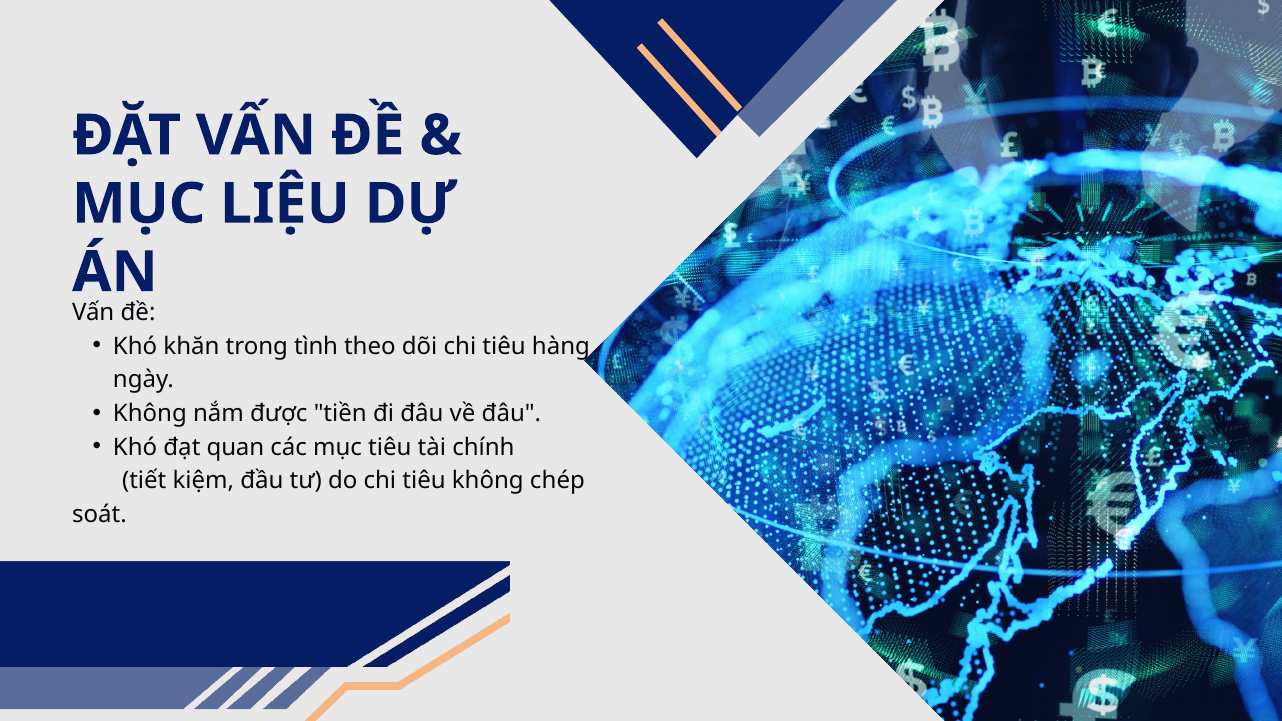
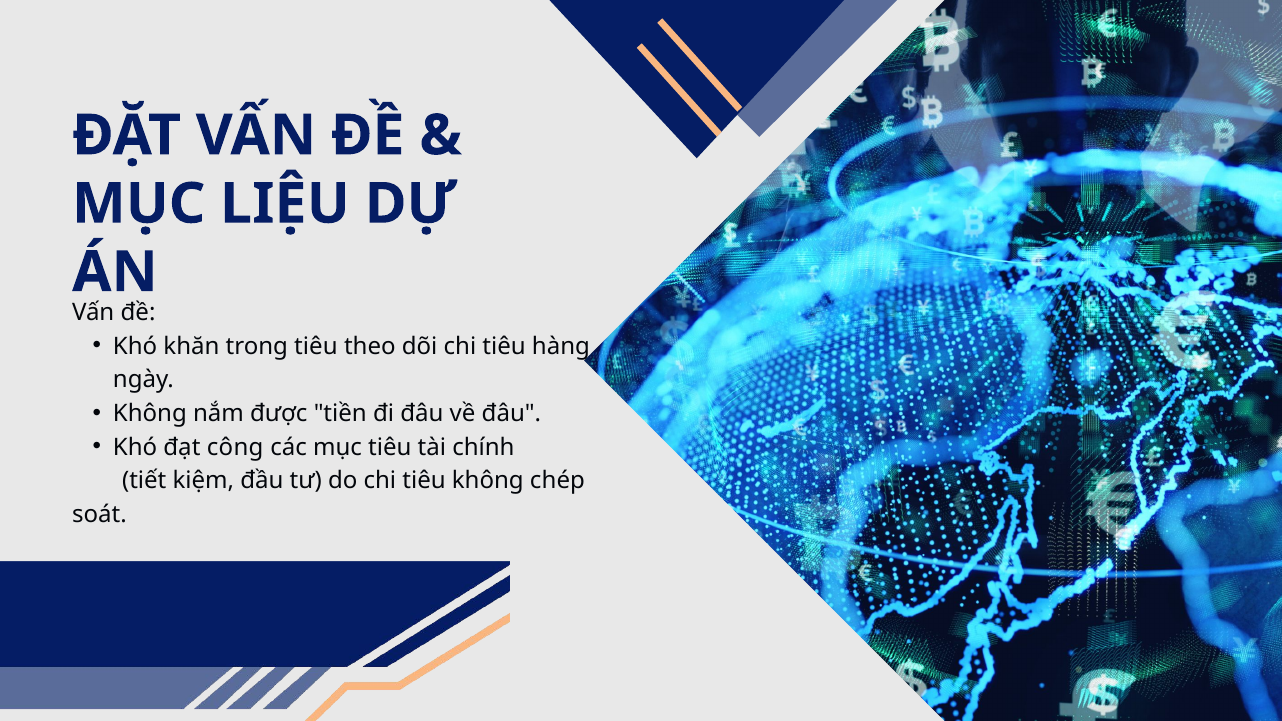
trong tình: tình -> tiêu
quan: quan -> công
